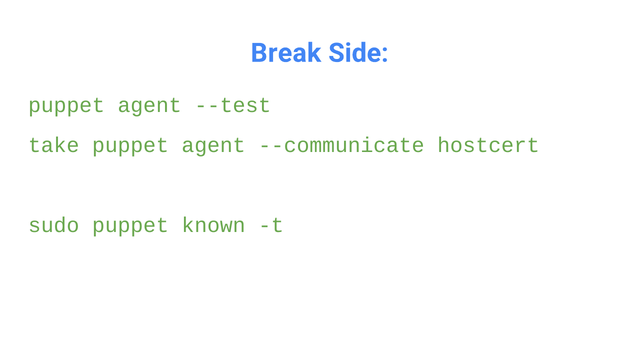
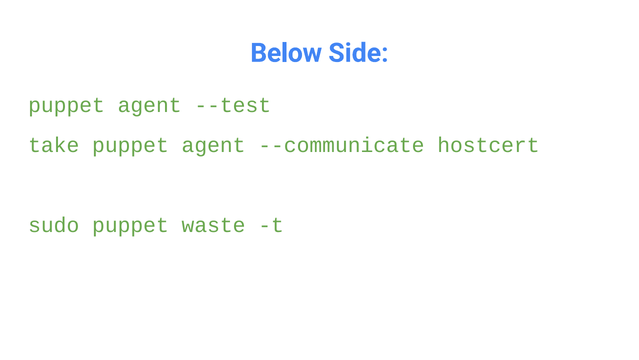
Break: Break -> Below
known: known -> waste
